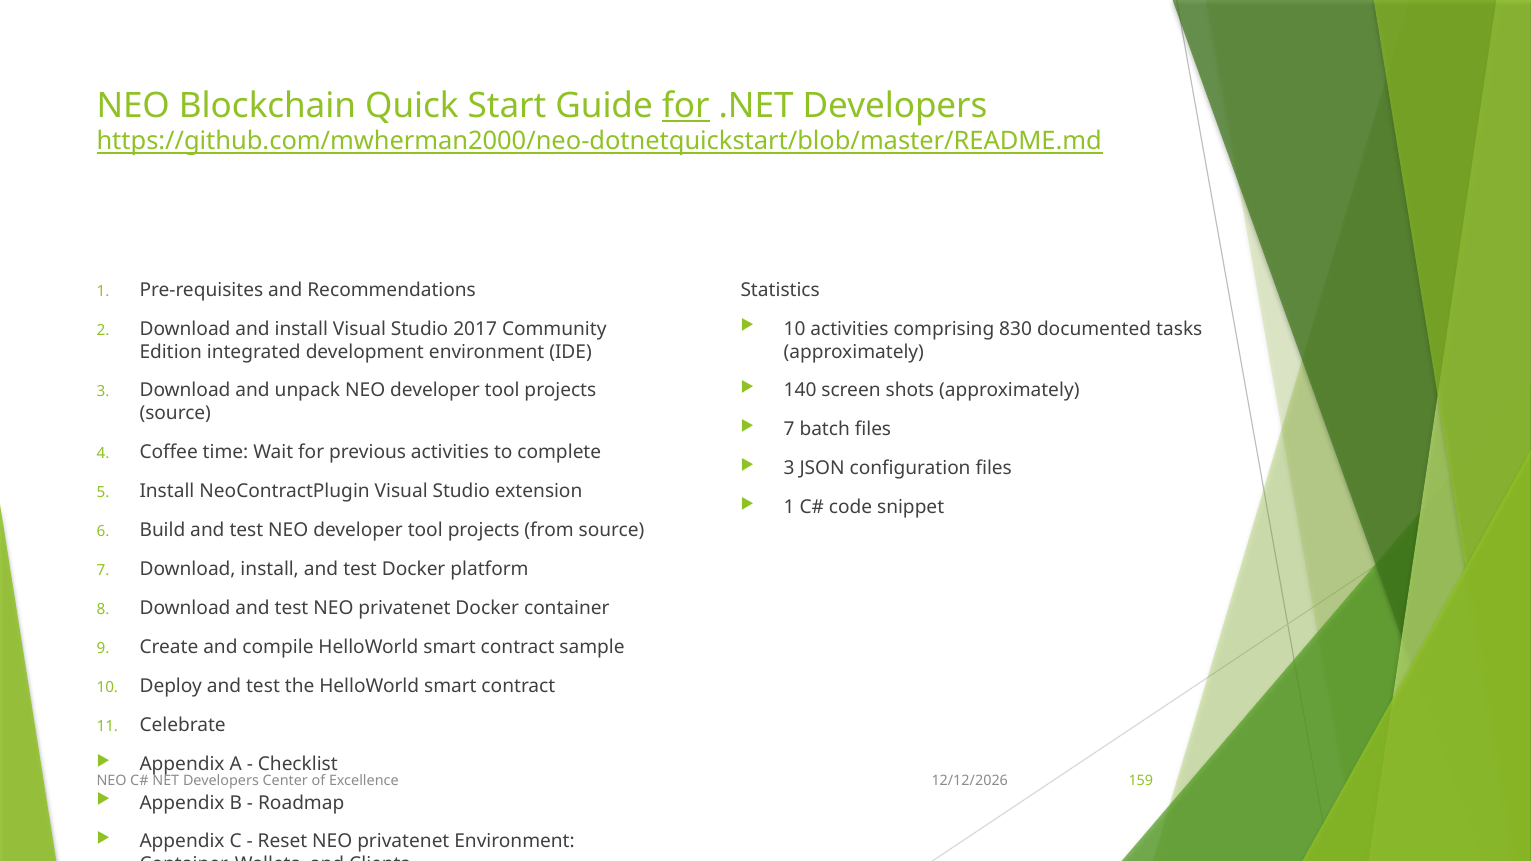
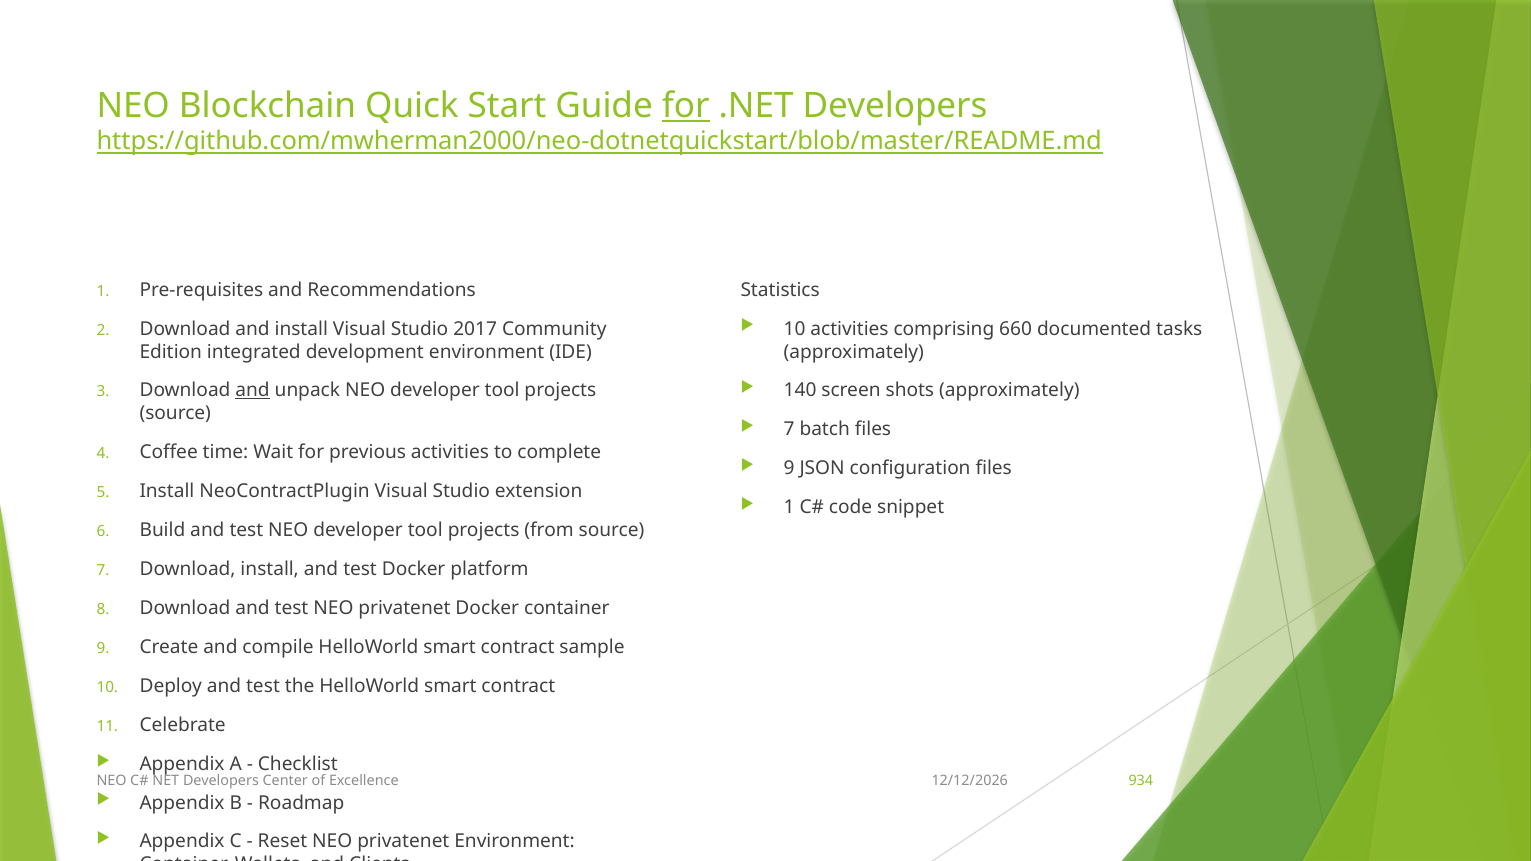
830: 830 -> 660
and at (252, 391) underline: none -> present
3 at (789, 469): 3 -> 9
159: 159 -> 934
